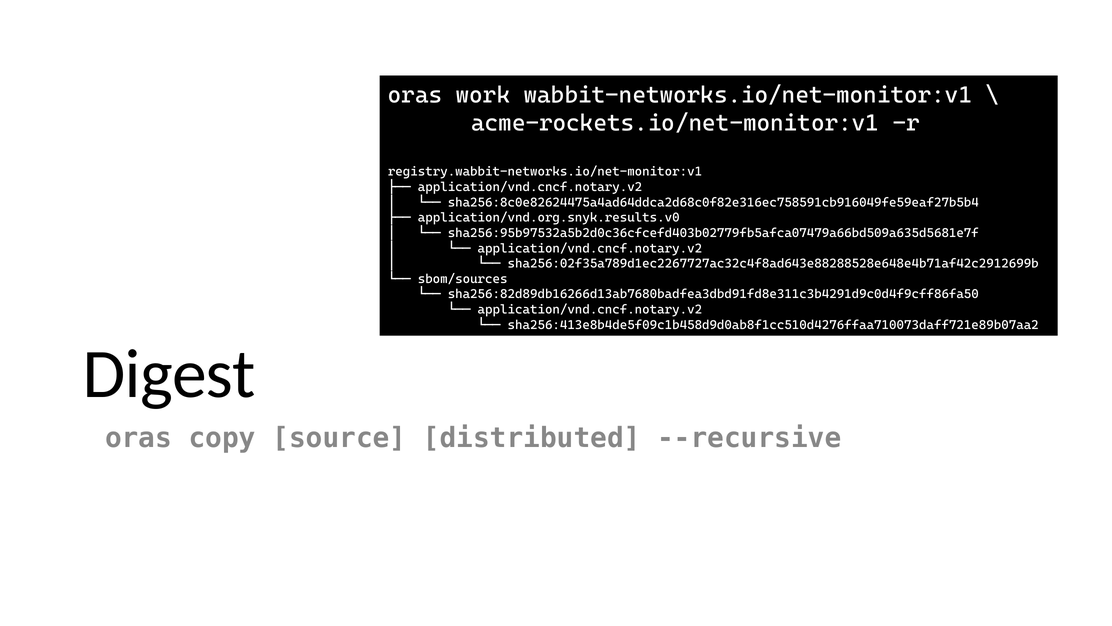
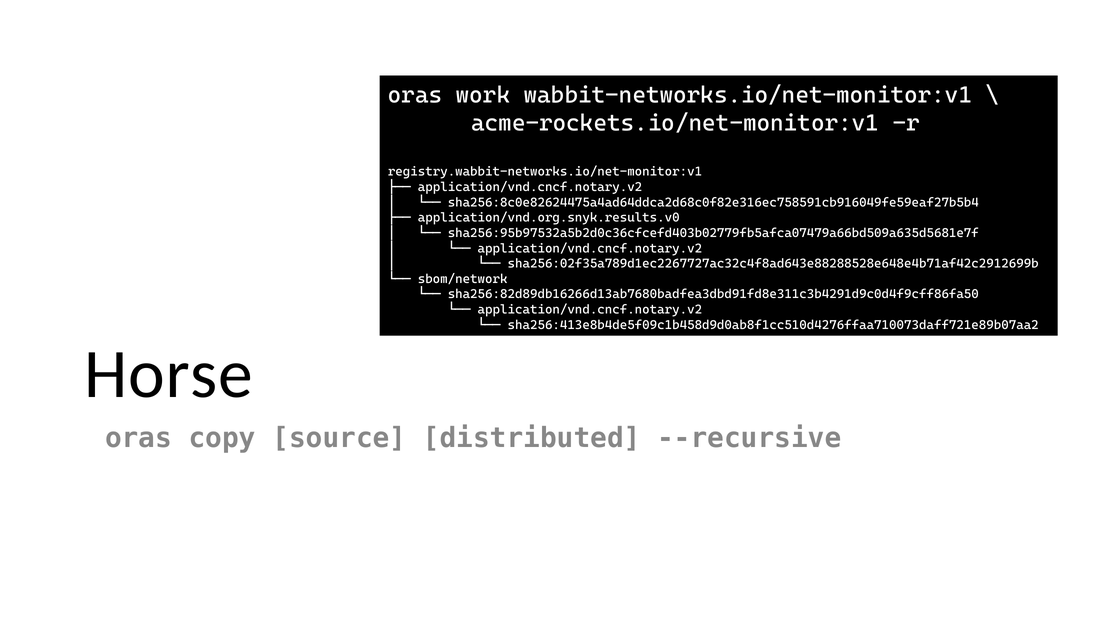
sbom/sources: sbom/sources -> sbom/network
Digest: Digest -> Horse
